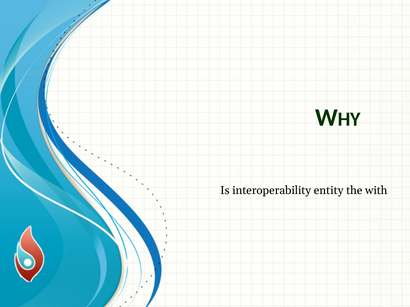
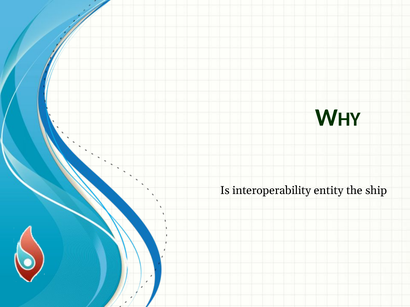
with: with -> ship
